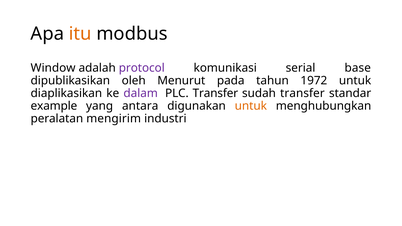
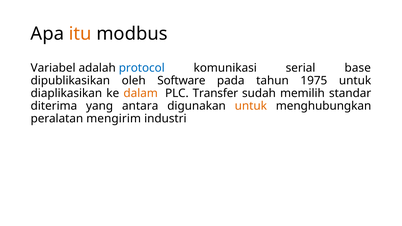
Window: Window -> Variabel
protocol colour: purple -> blue
Menurut: Menurut -> Software
1972: 1972 -> 1975
dalam colour: purple -> orange
sudah transfer: transfer -> memilih
example: example -> diterima
